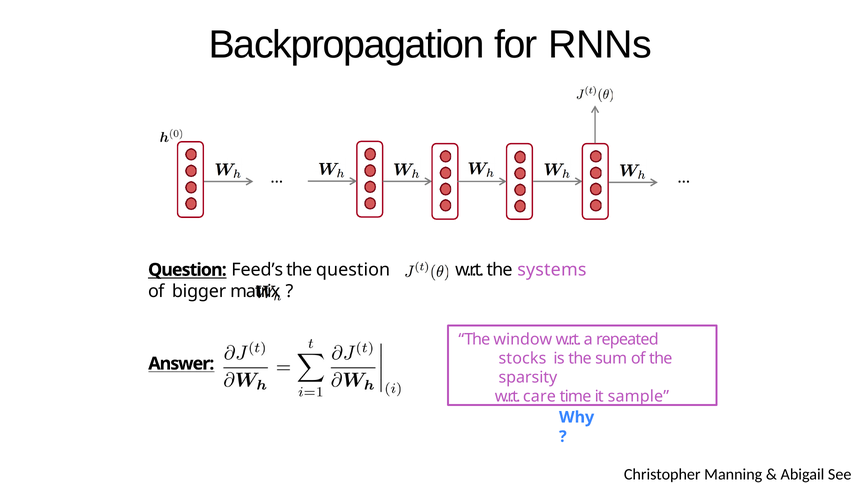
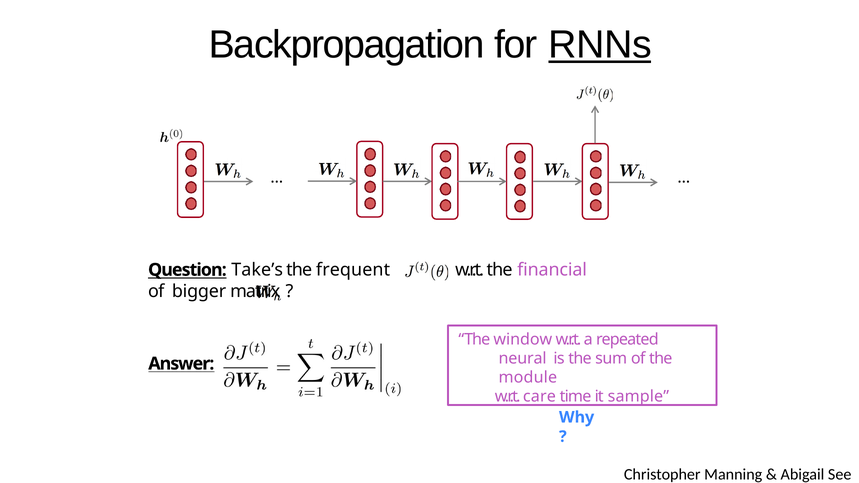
RNNs underline: none -> present
systems: systems -> financial
Feed’s: Feed’s -> Take’s
the question: question -> frequent
stocks: stocks -> neural
sparsity: sparsity -> module
